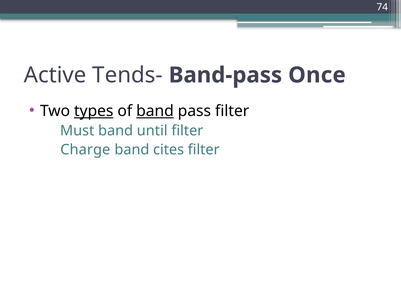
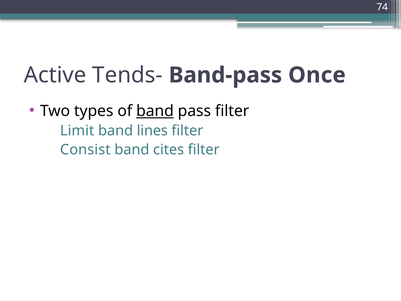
types underline: present -> none
Must: Must -> Limit
until: until -> lines
Charge: Charge -> Consist
